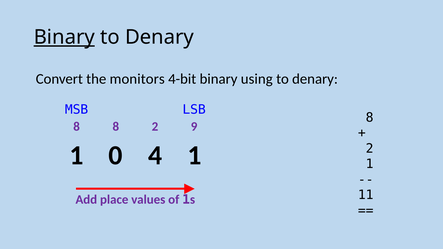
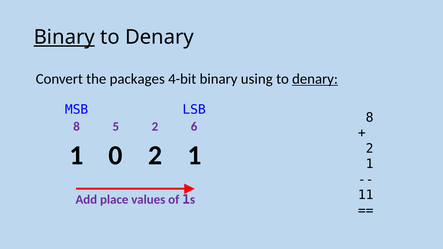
monitors: monitors -> packages
denary at (315, 79) underline: none -> present
8 8: 8 -> 5
9: 9 -> 6
0 4: 4 -> 2
